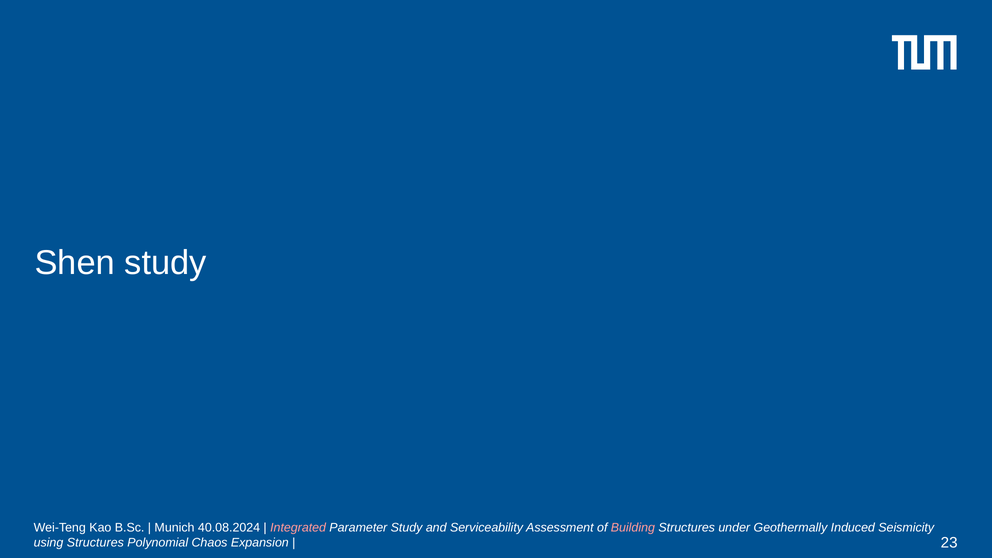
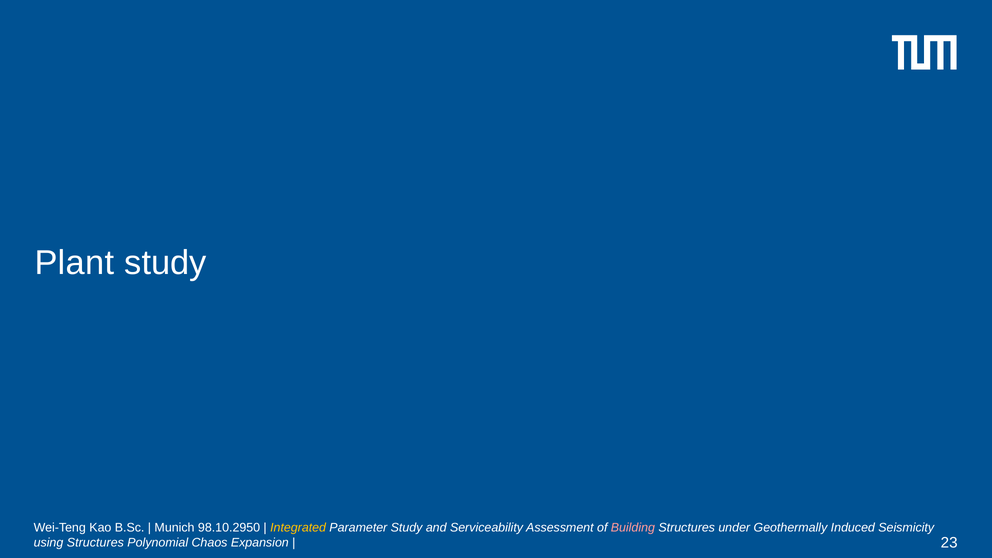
Shen: Shen -> Plant
40.08.2024: 40.08.2024 -> 98.10.2950
Integrated colour: pink -> yellow
